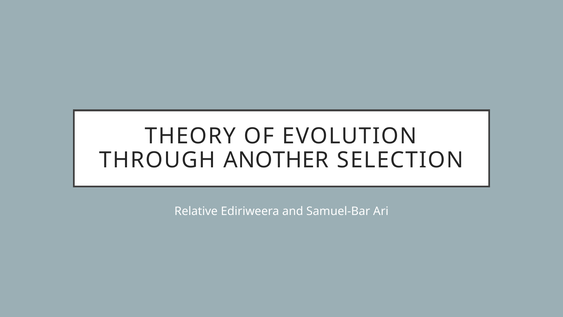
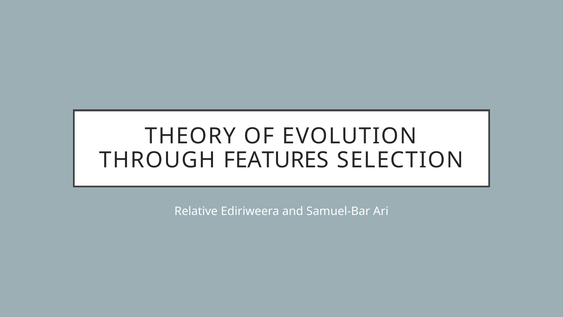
ANOTHER: ANOTHER -> FEATURES
